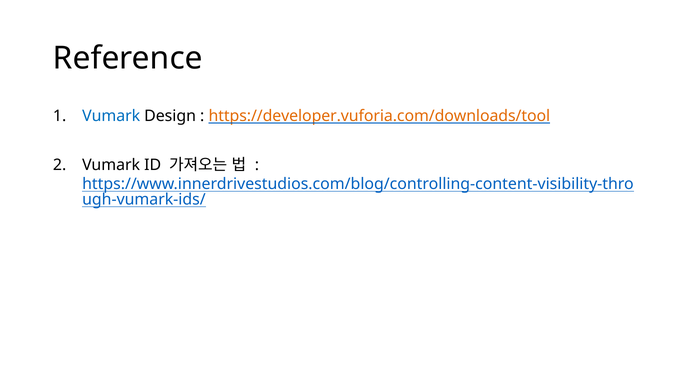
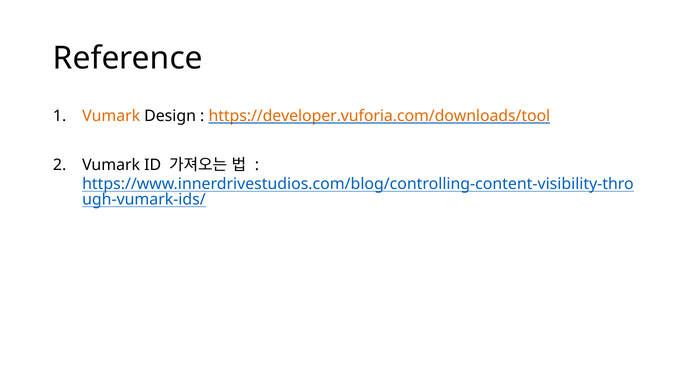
Vumark at (111, 116) colour: blue -> orange
